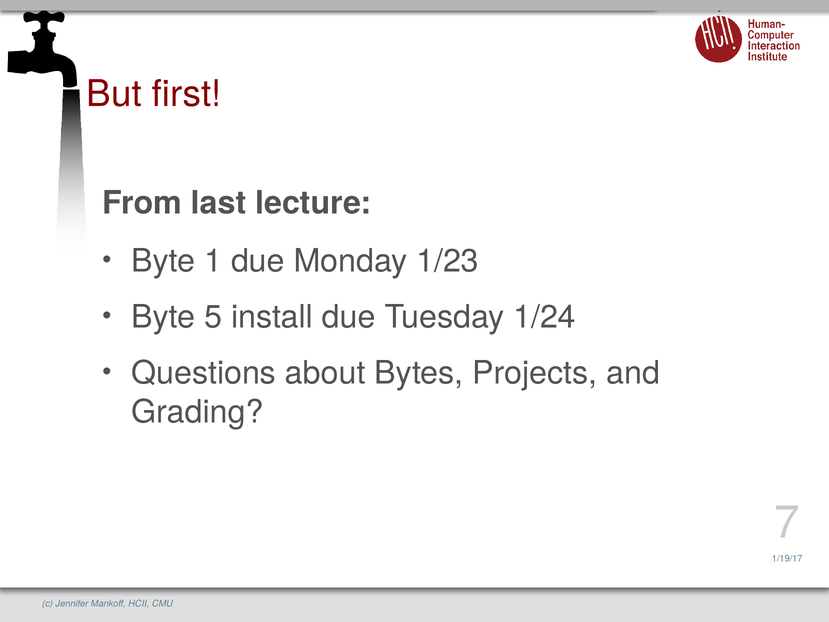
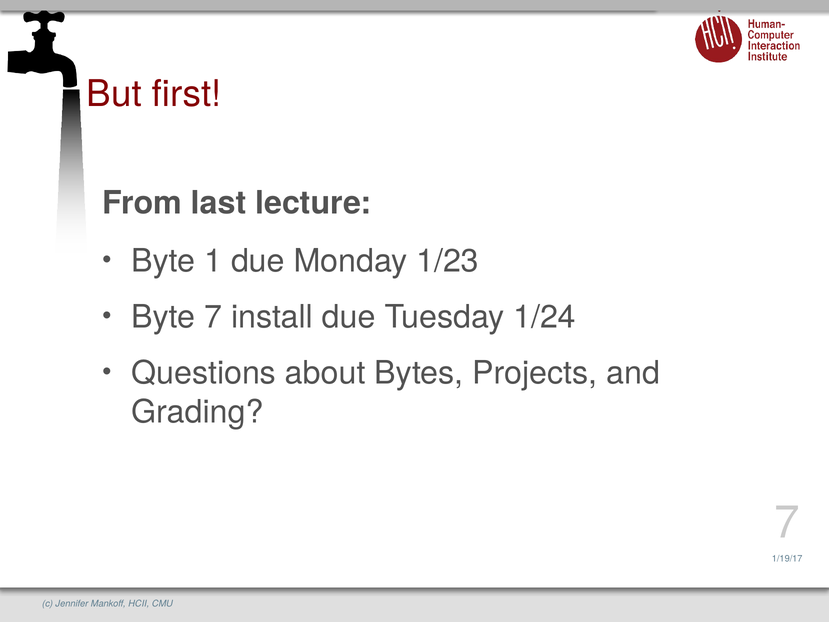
Byte 5: 5 -> 7
